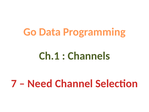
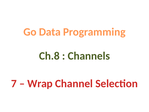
Ch.1: Ch.1 -> Ch.8
Need: Need -> Wrap
